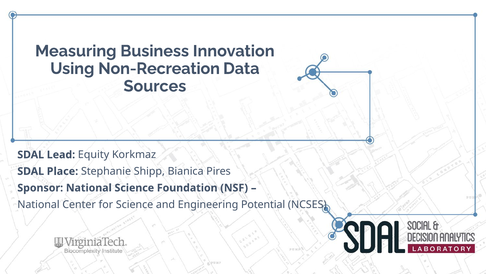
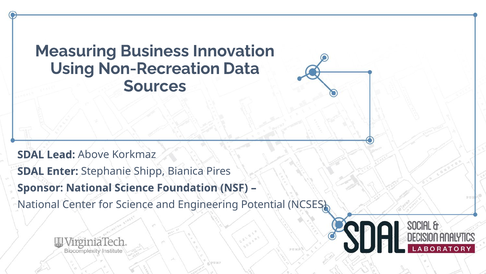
Equity: Equity -> Above
Place: Place -> Enter
